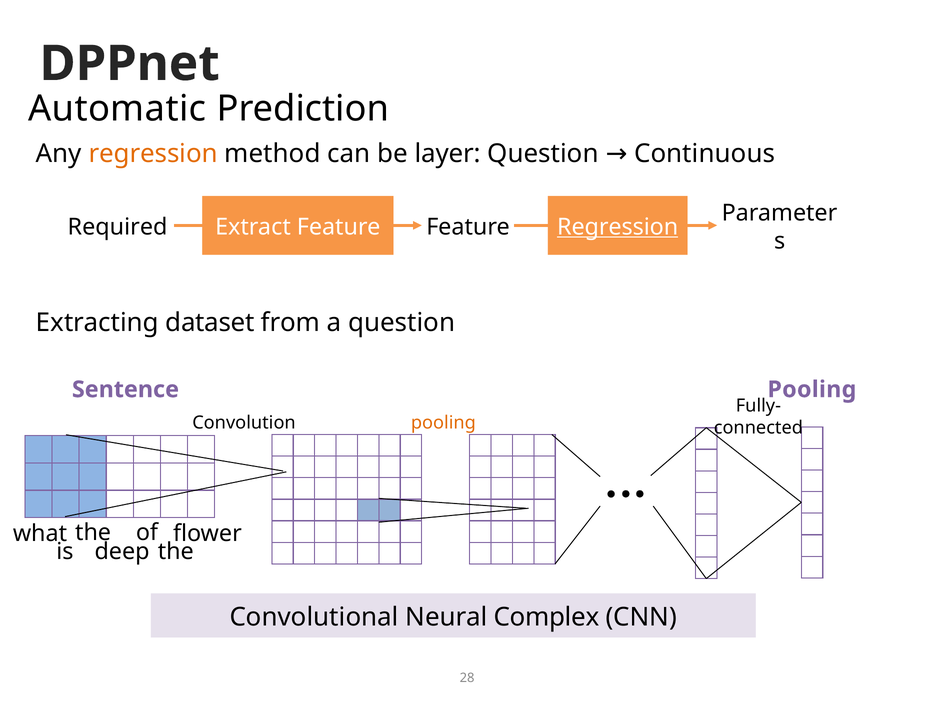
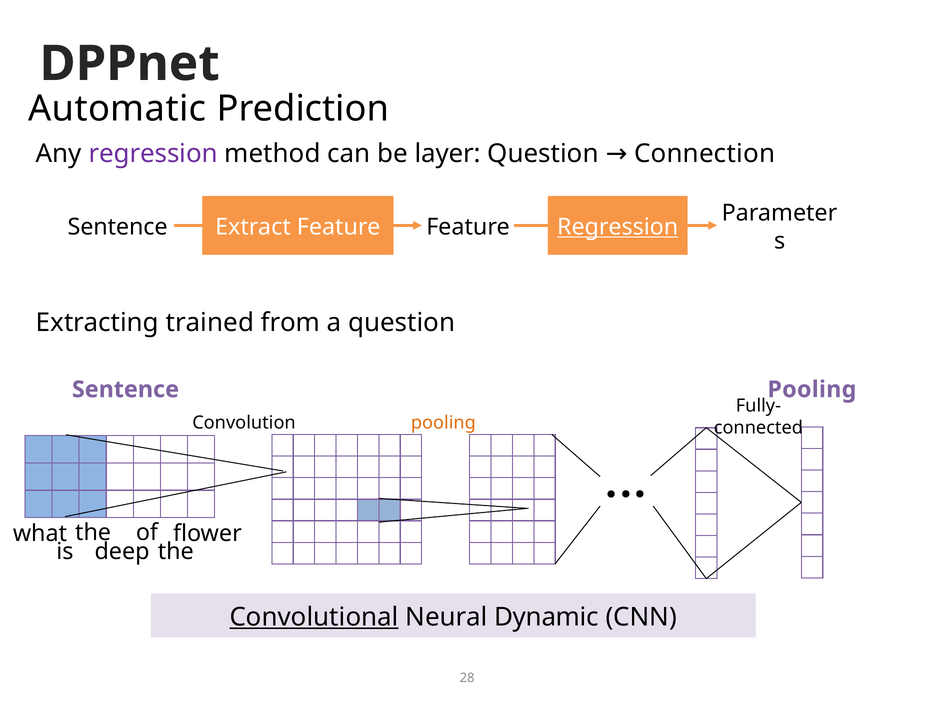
regression at (153, 153) colour: orange -> purple
Continuous: Continuous -> Connection
Required at (118, 227): Required -> Sentence
dataset: dataset -> trained
Convolutional underline: none -> present
Complex: Complex -> Dynamic
